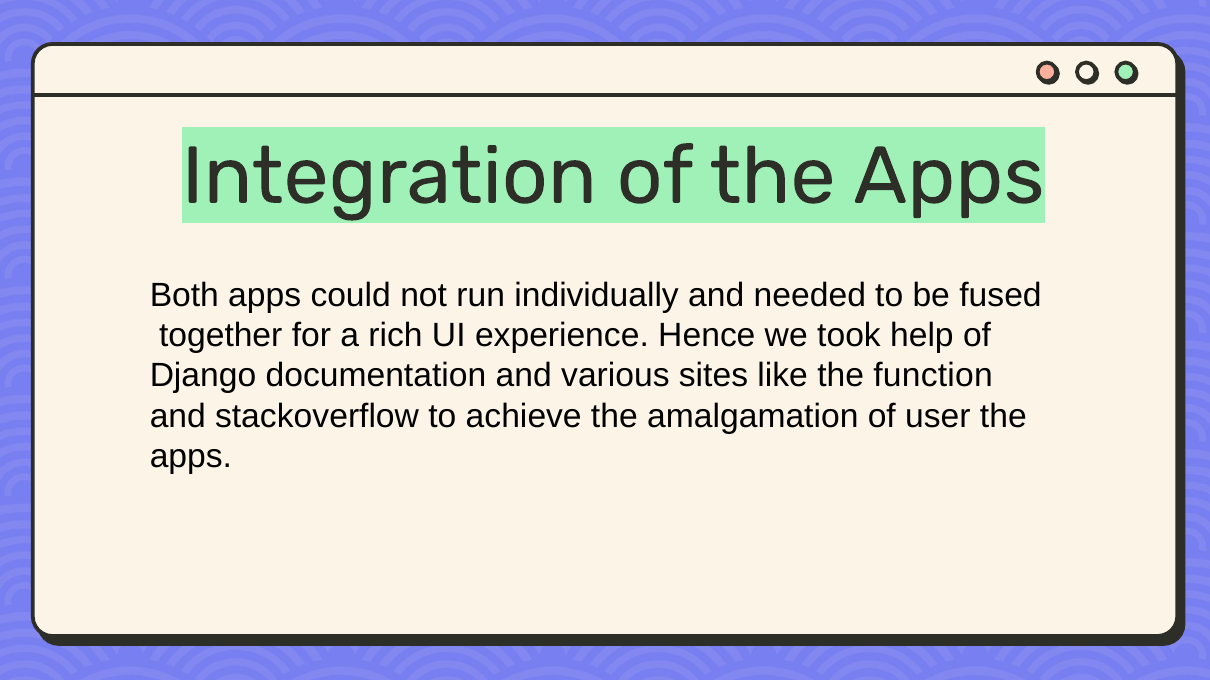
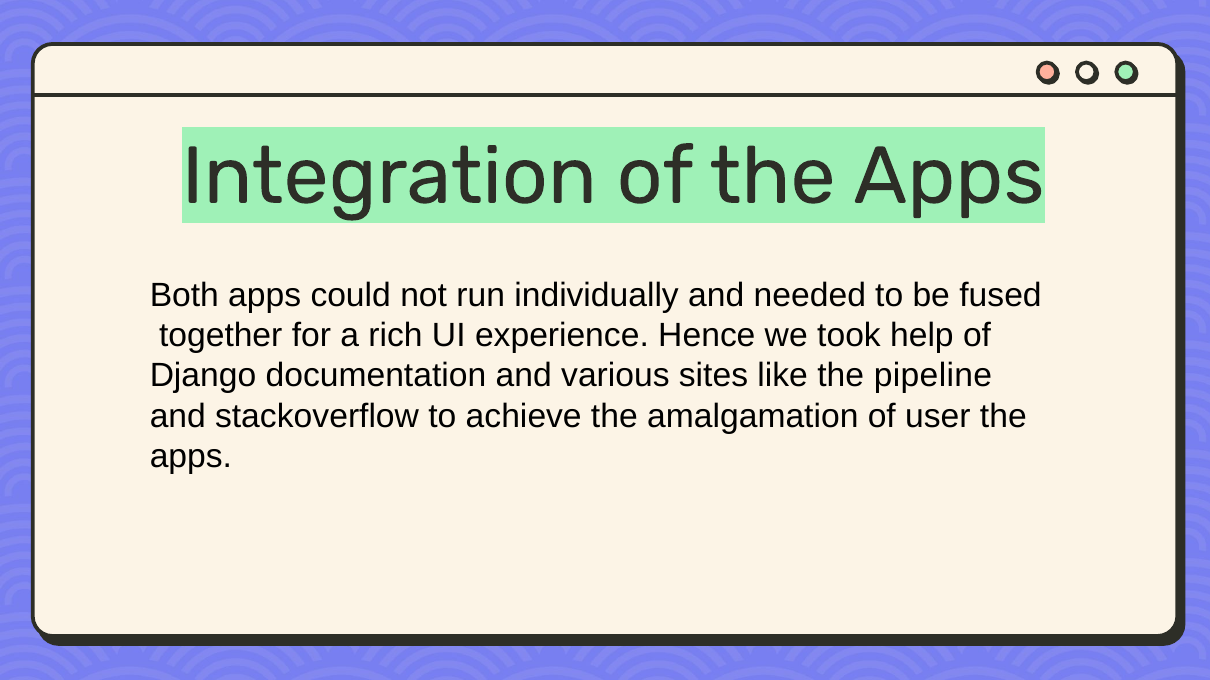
function: function -> pipeline
